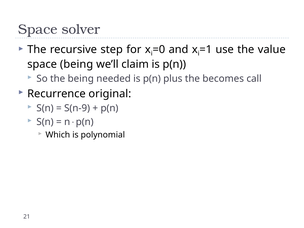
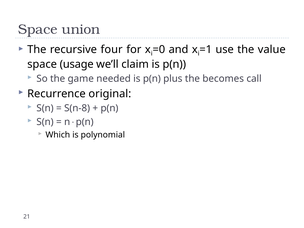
solver: solver -> union
step: step -> four
space being: being -> usage
the being: being -> game
S(n-9: S(n-9 -> S(n-8
